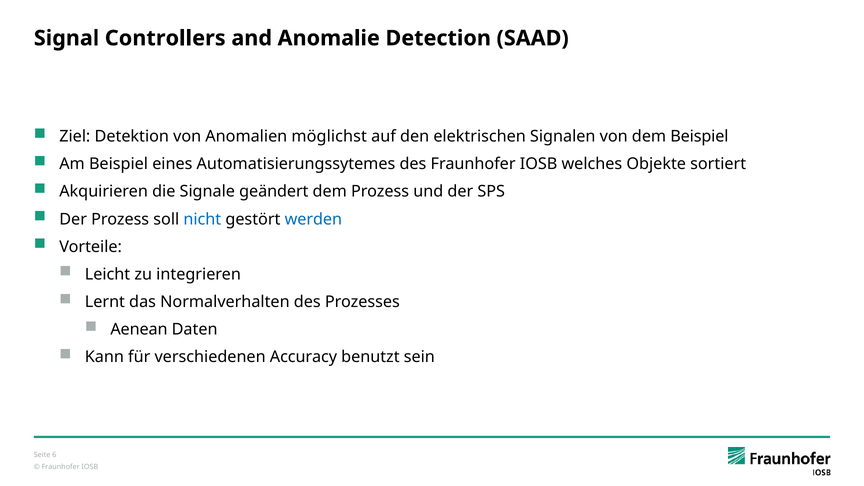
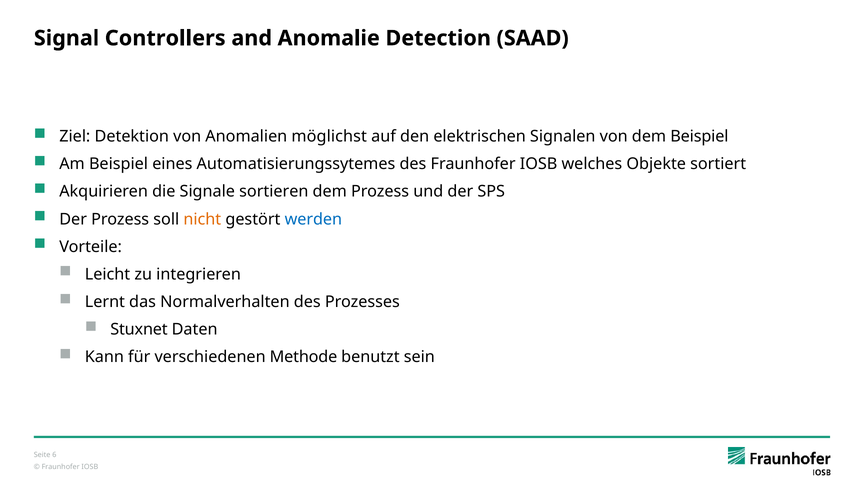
geändert: geändert -> sortieren
nicht colour: blue -> orange
Aenean: Aenean -> Stuxnet
Accuracy: Accuracy -> Methode
